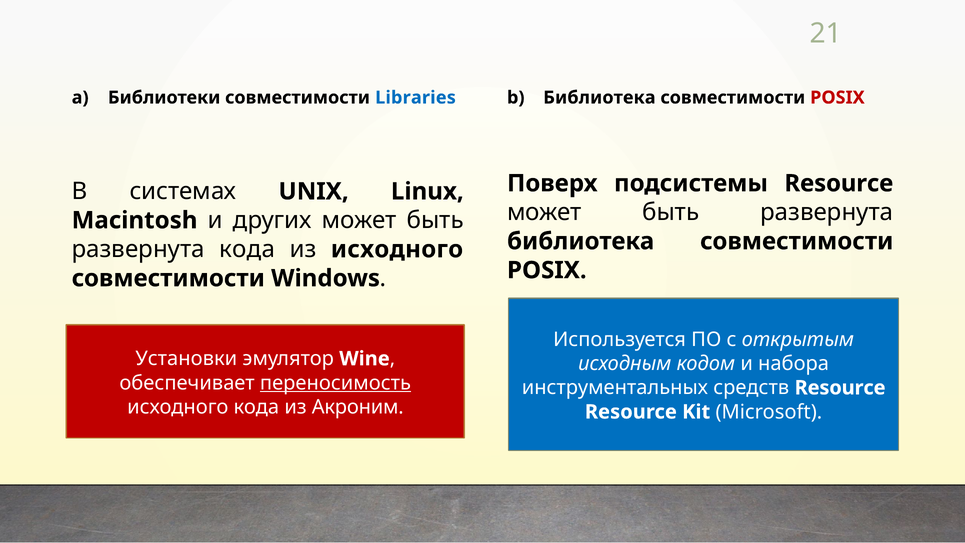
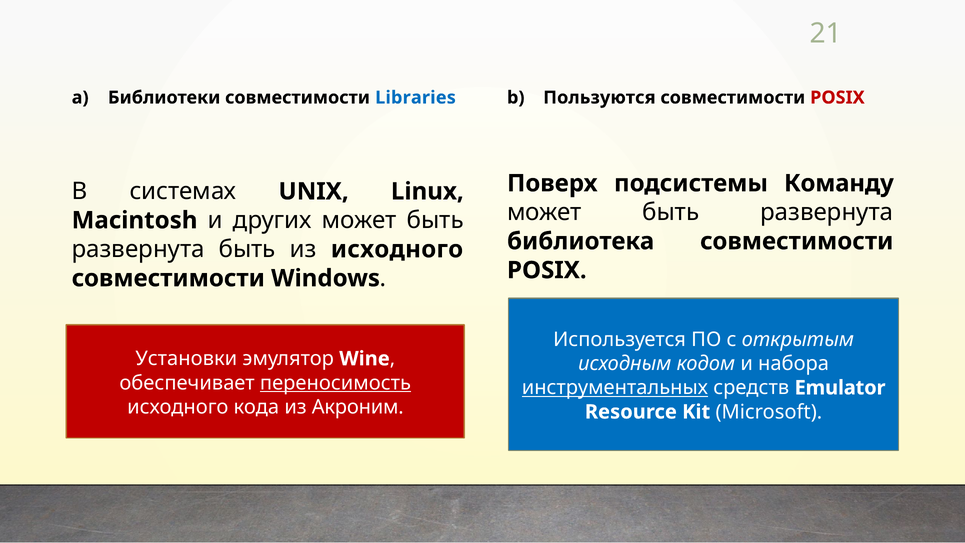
Библиотека at (599, 98): Библиотека -> Пользуются
подсистемы Resource: Resource -> Команду
развернута кода: кода -> быть
инструментальных underline: none -> present
средств Resource: Resource -> Emulator
